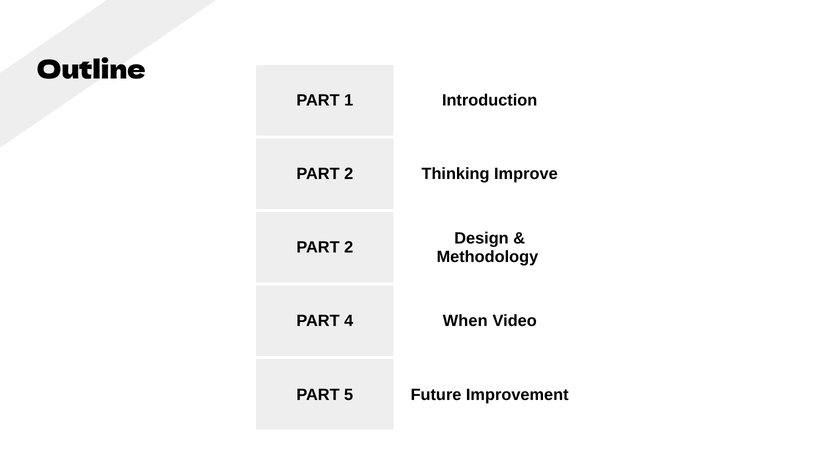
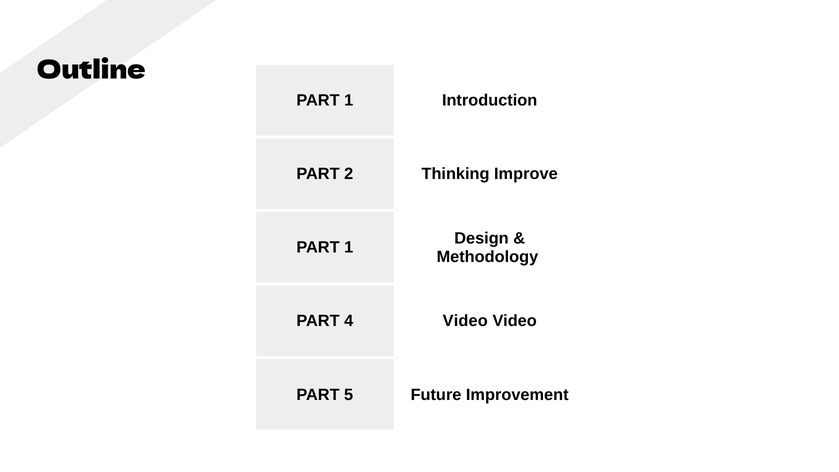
2 at (349, 247): 2 -> 1
4 When: When -> Video
